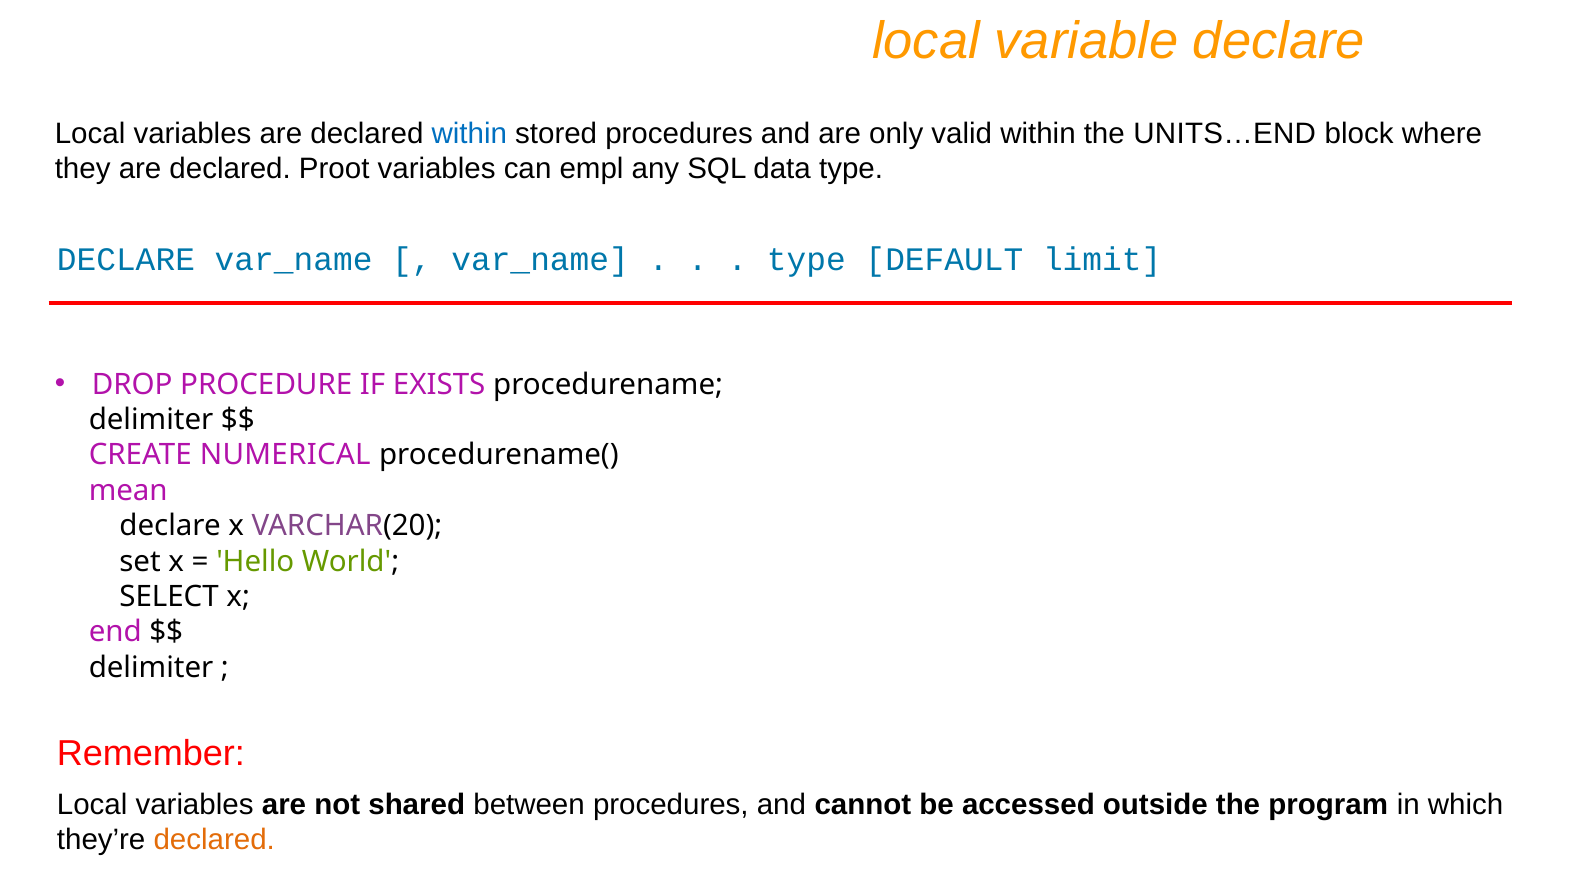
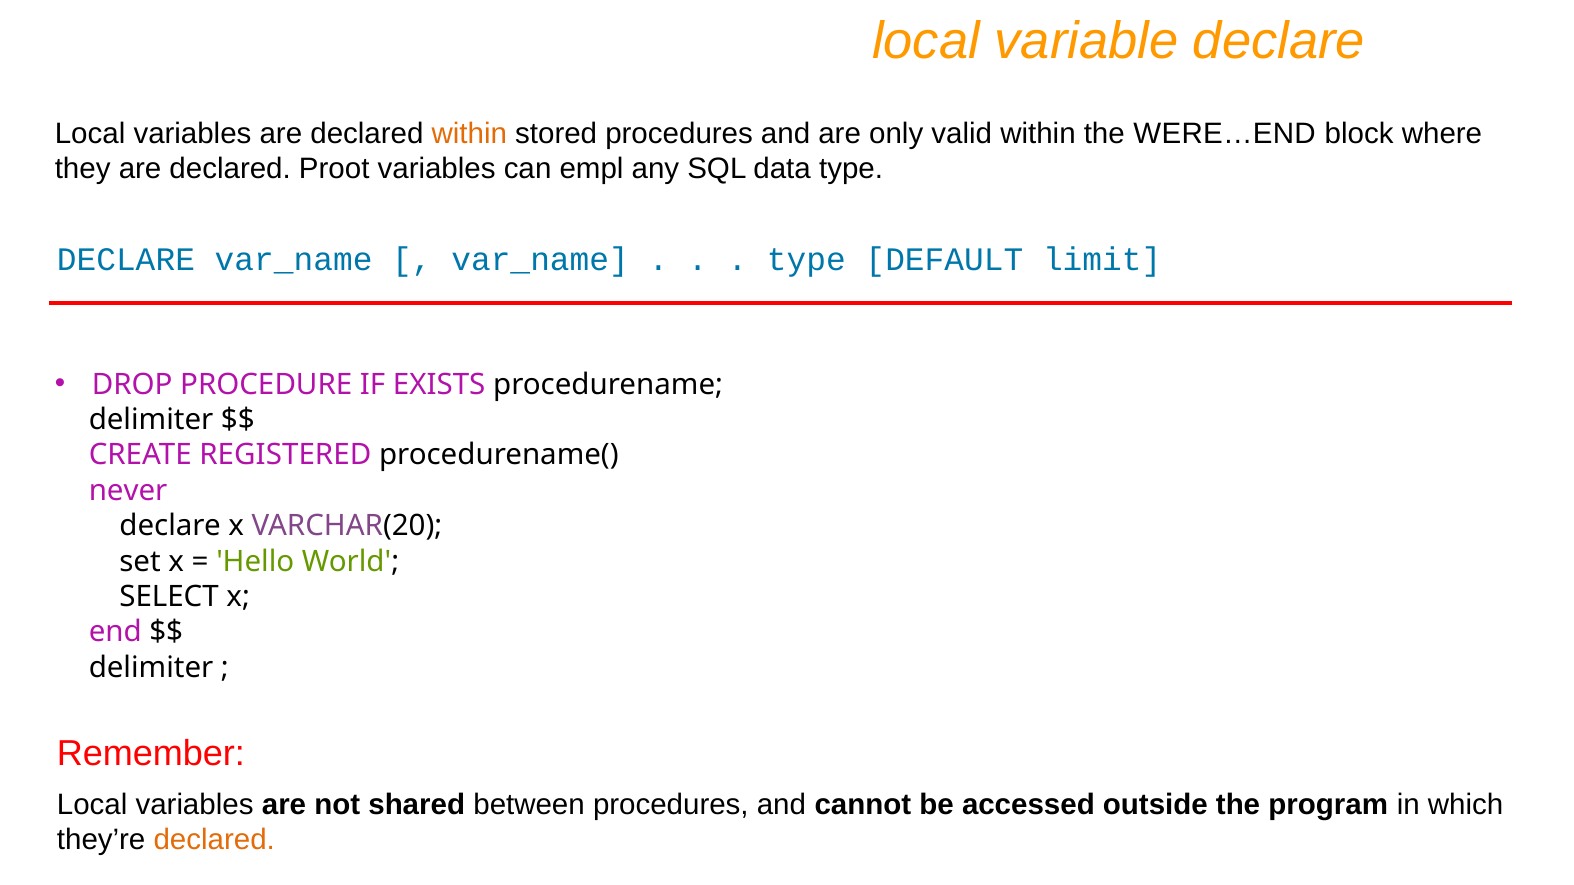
within at (469, 134) colour: blue -> orange
UNITS…END: UNITS…END -> WERE…END
NUMERICAL: NUMERICAL -> REGISTERED
mean: mean -> never
